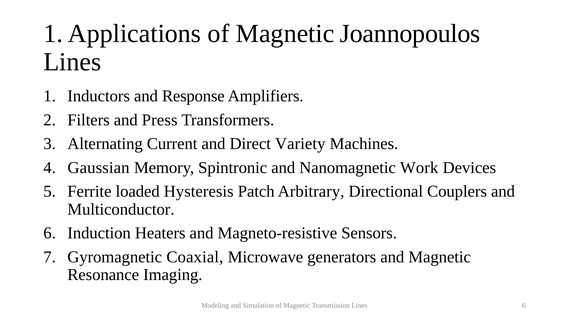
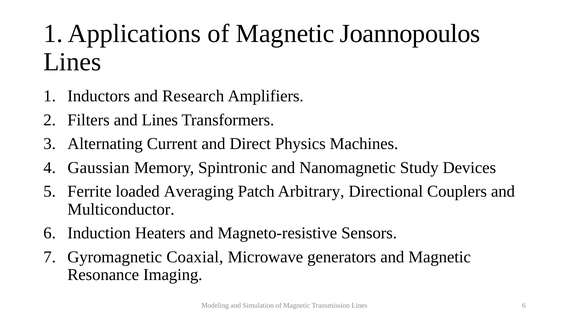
Response: Response -> Research
and Press: Press -> Lines
Variety: Variety -> Physics
Work: Work -> Study
Hysteresis: Hysteresis -> Averaging
